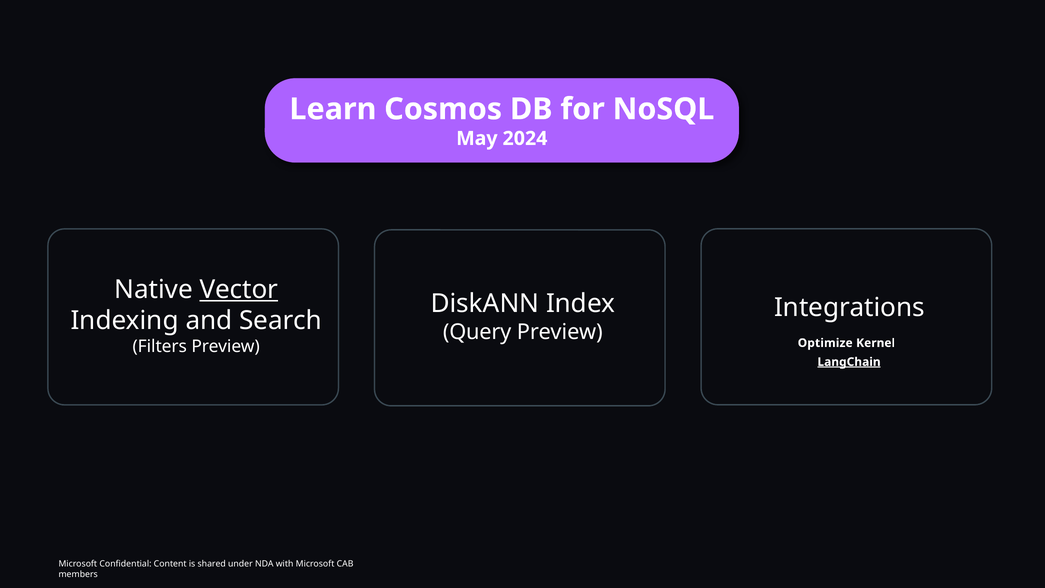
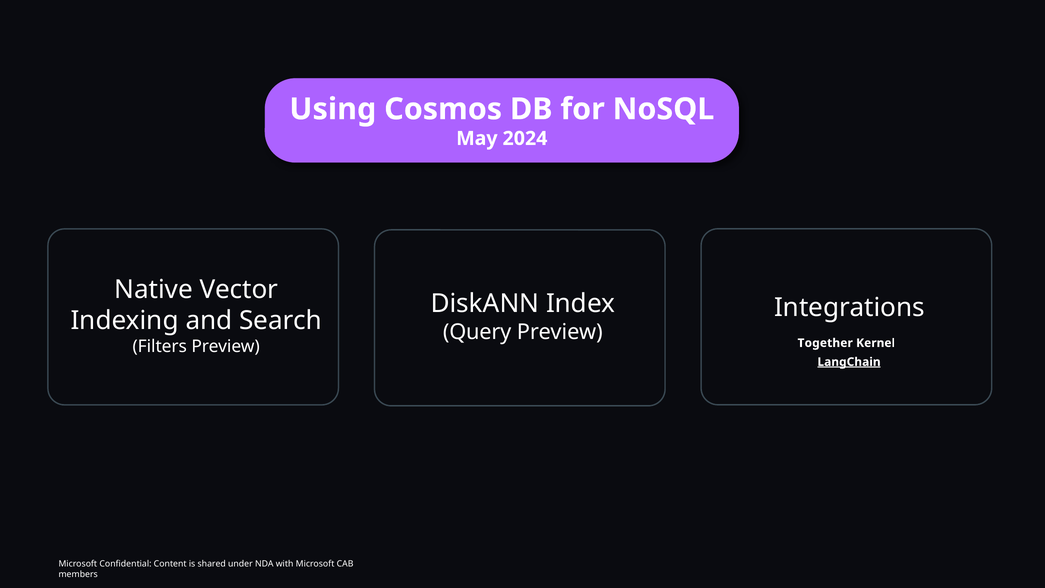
Learn: Learn -> Using
Vector underline: present -> none
Optimize: Optimize -> Together
